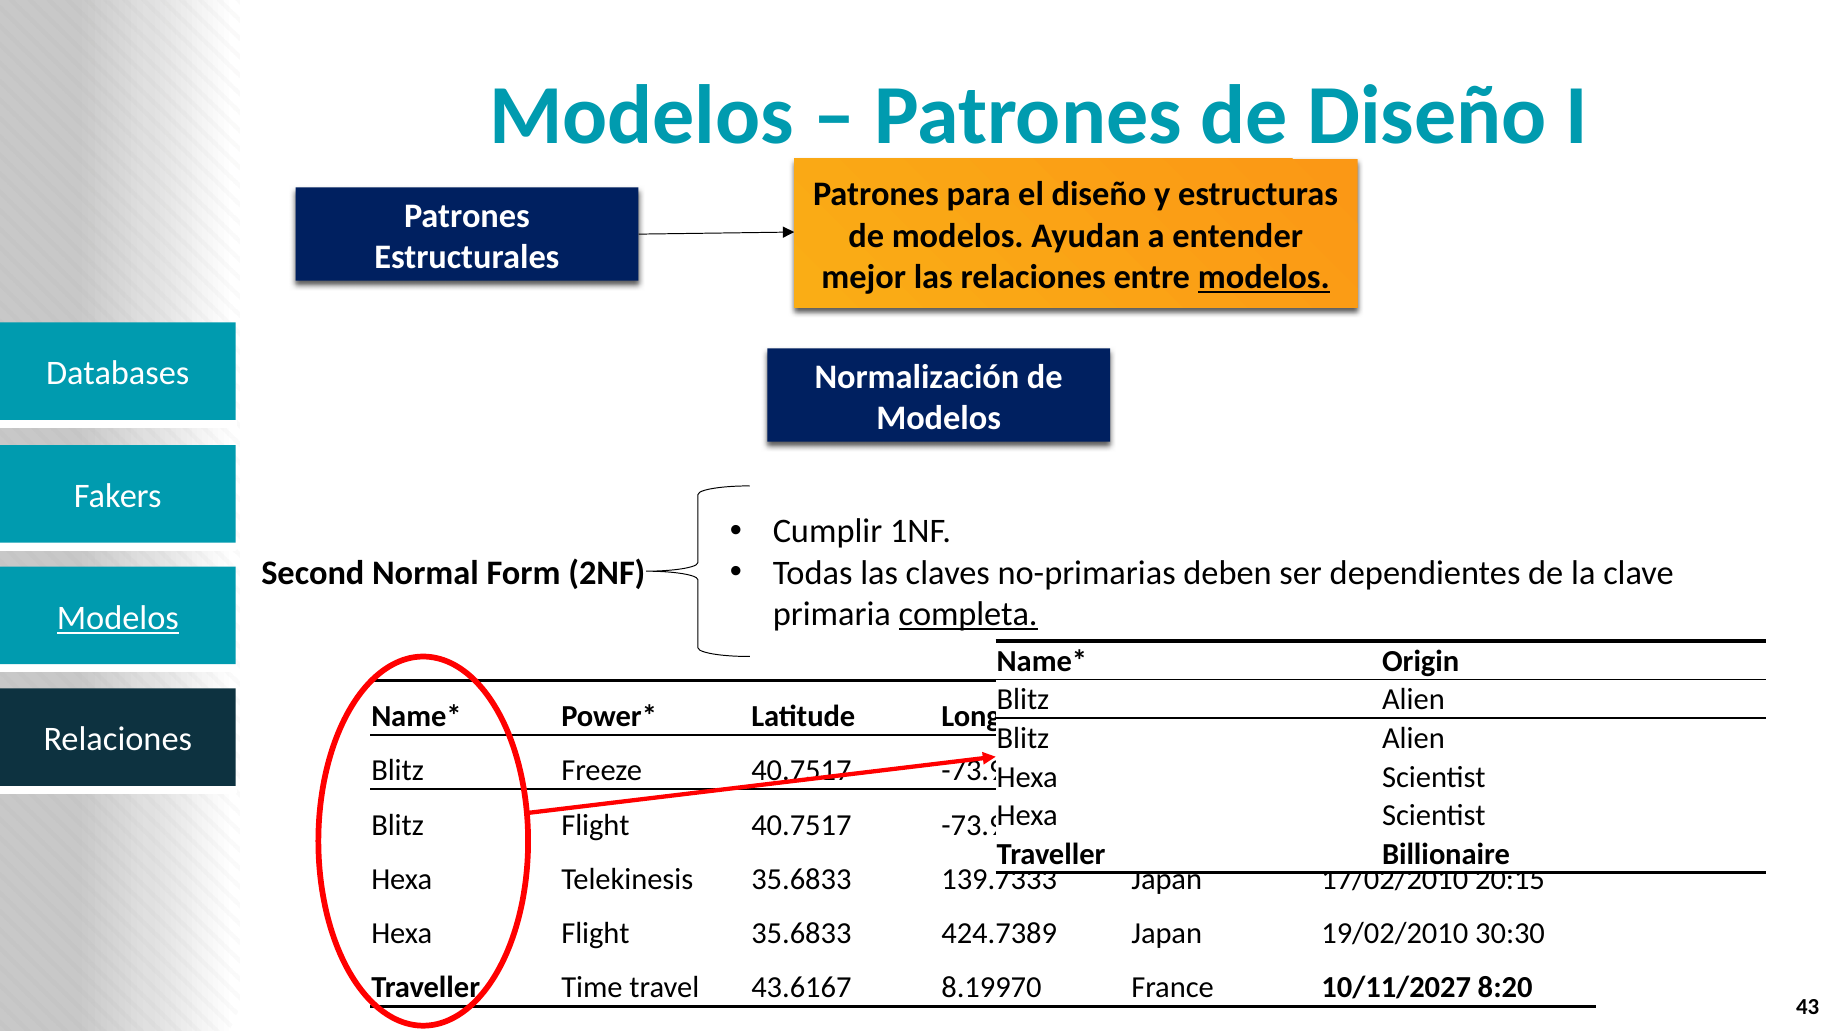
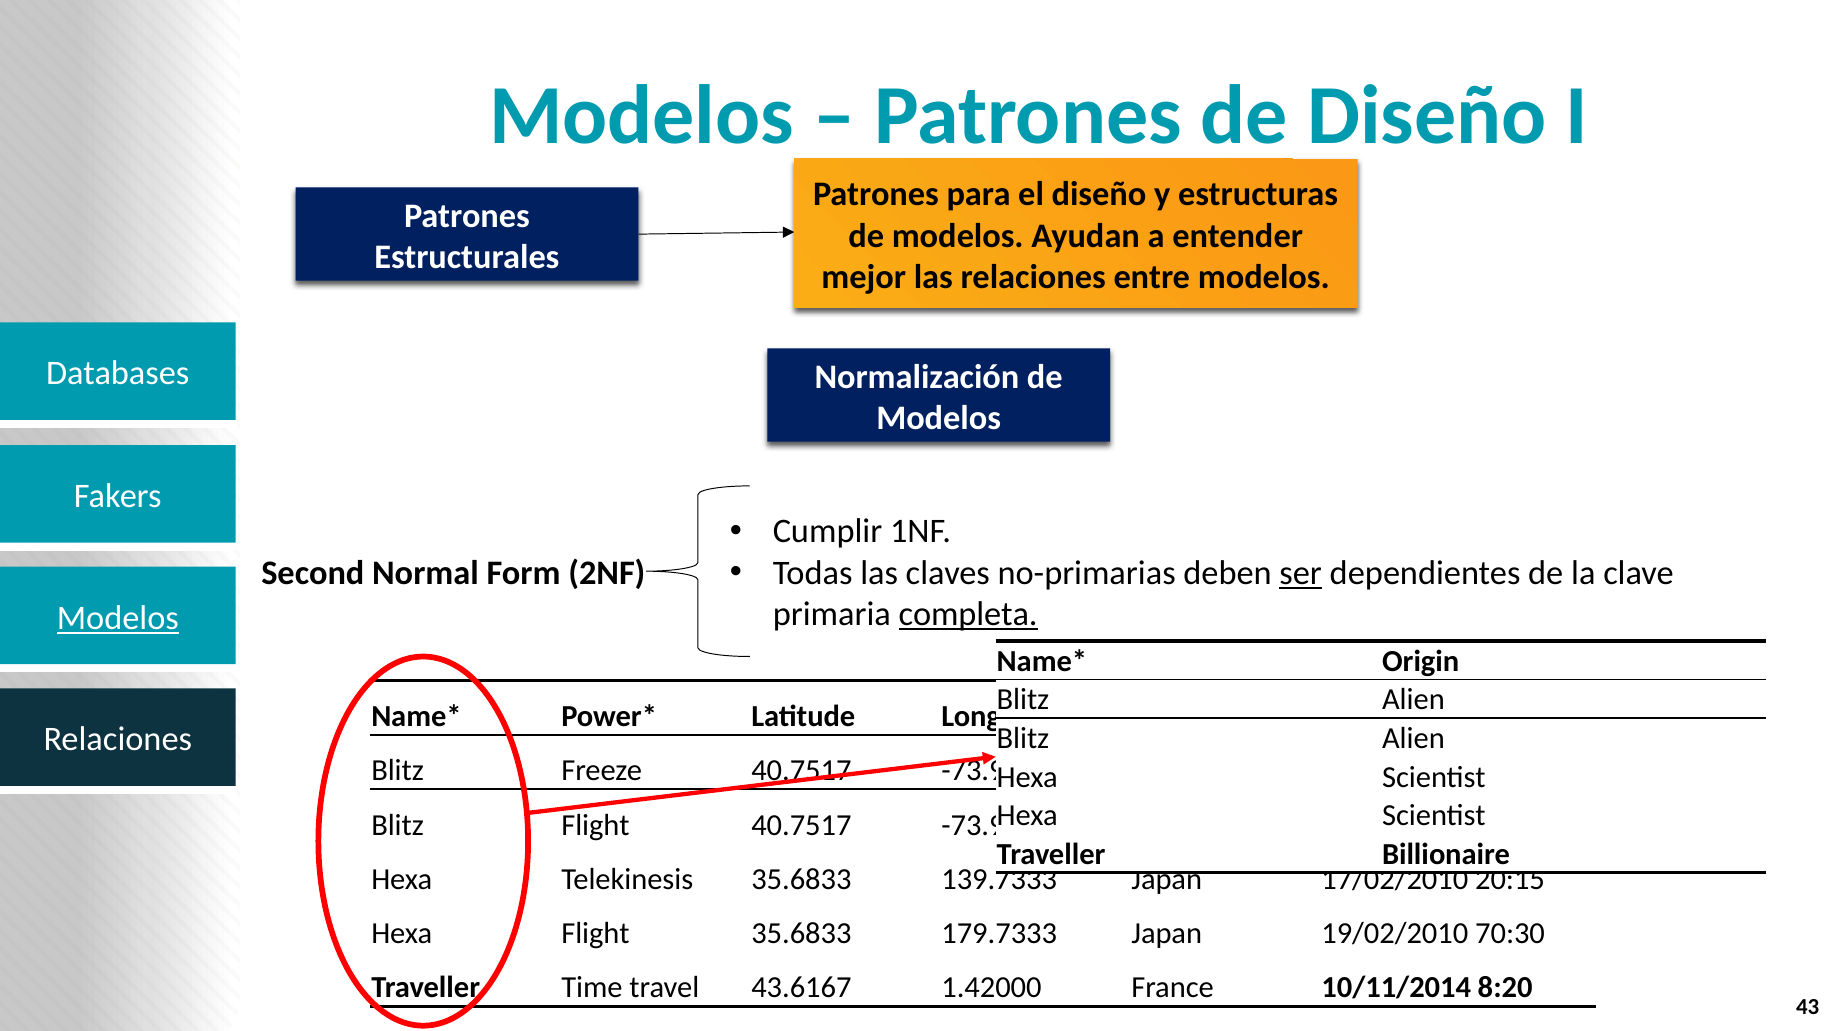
modelos at (1264, 277) underline: present -> none
ser underline: none -> present
424.7389: 424.7389 -> 179.7333
30:30: 30:30 -> 70:30
8.19970: 8.19970 -> 1.42000
10/11/2027: 10/11/2027 -> 10/11/2014
